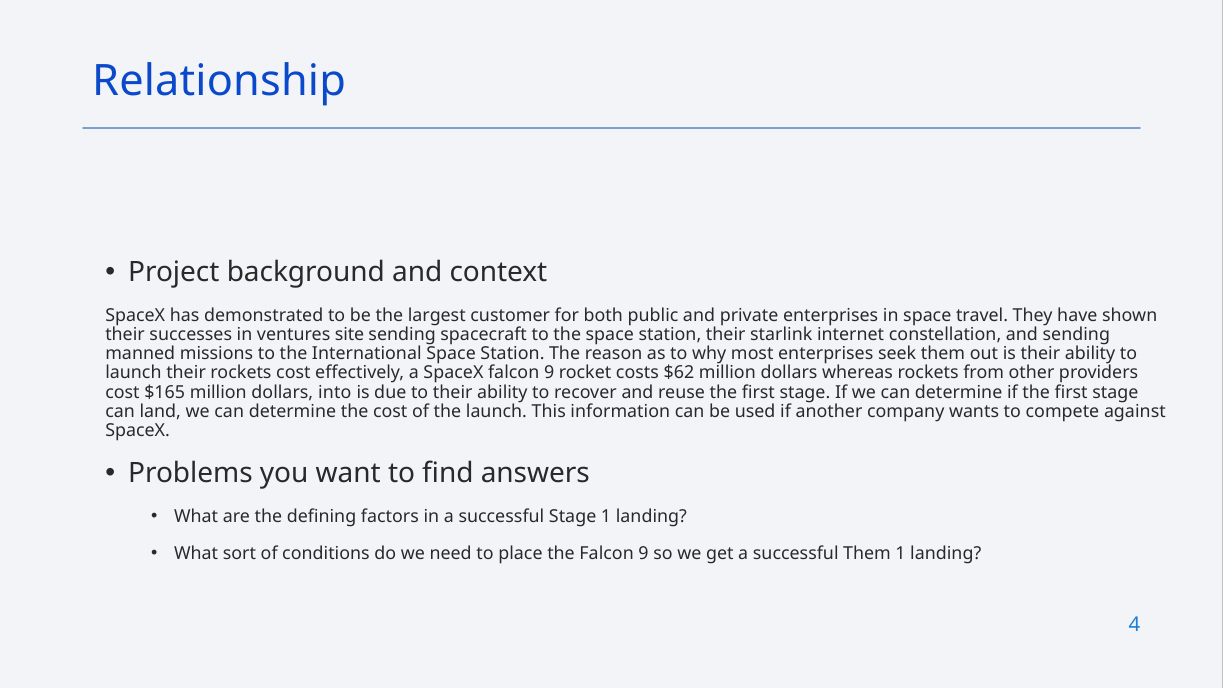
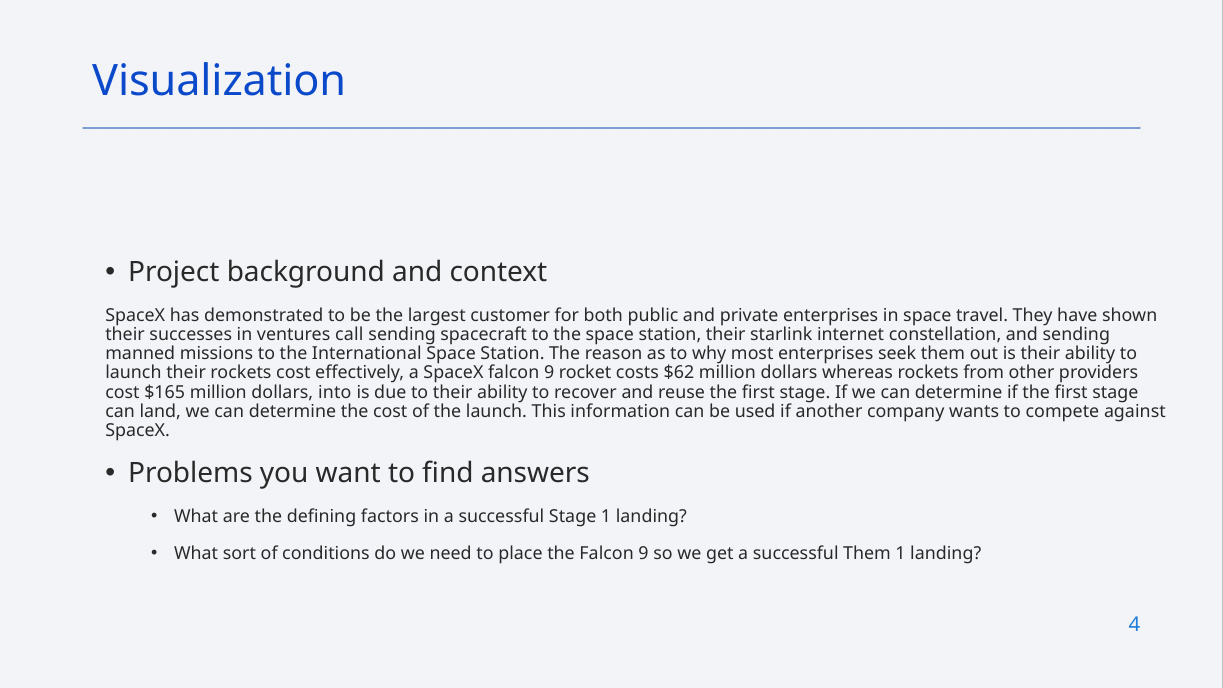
Relationship: Relationship -> Visualization
site: site -> call
